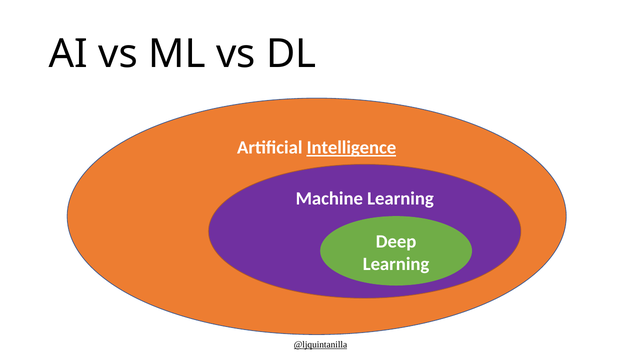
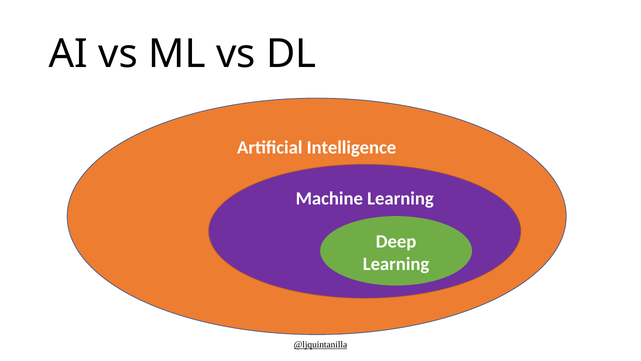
Intelligence underline: present -> none
